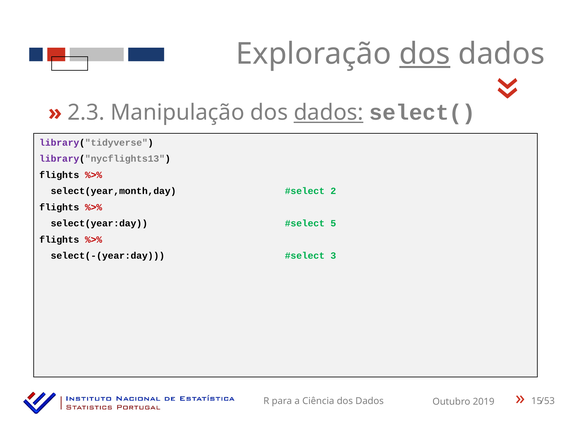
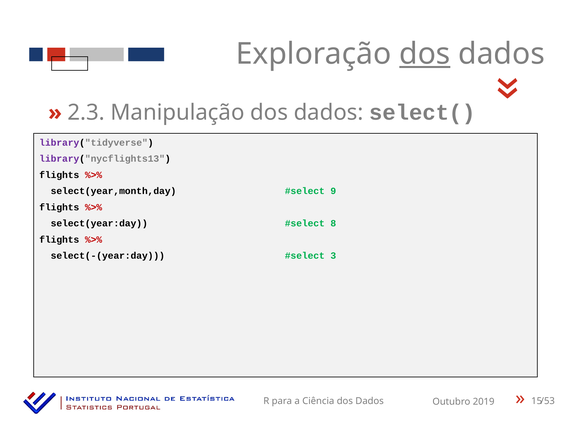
dados at (329, 113) underline: present -> none
2: 2 -> 9
5: 5 -> 8
